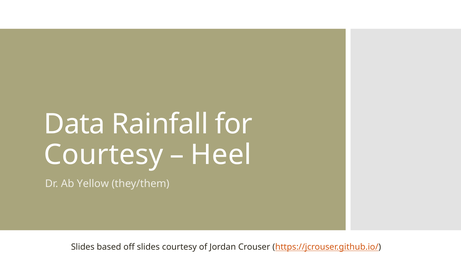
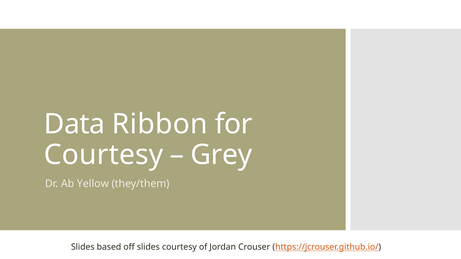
Rainfall: Rainfall -> Ribbon
Heel: Heel -> Grey
